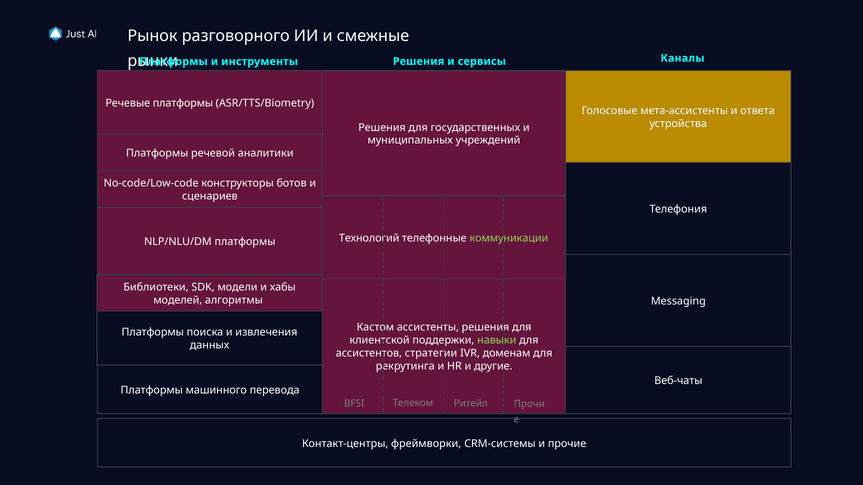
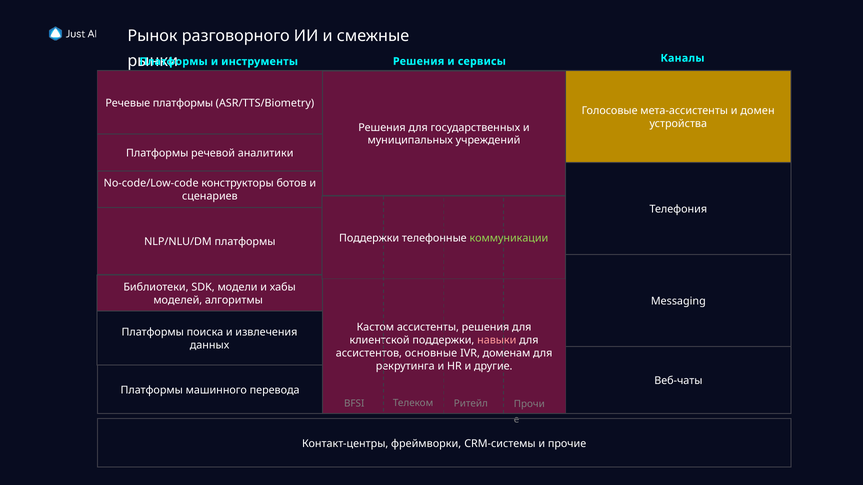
ответа: ответа -> домен
Технологий at (369, 238): Технологий -> Поддержки
навыки colour: light green -> pink
стратегии: стратегии -> основные
